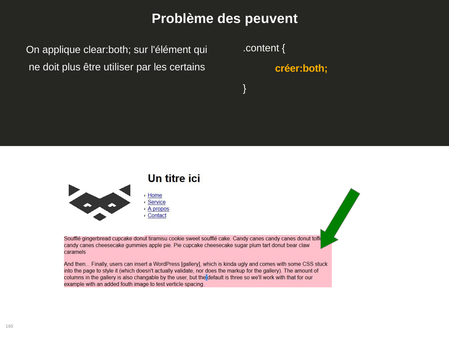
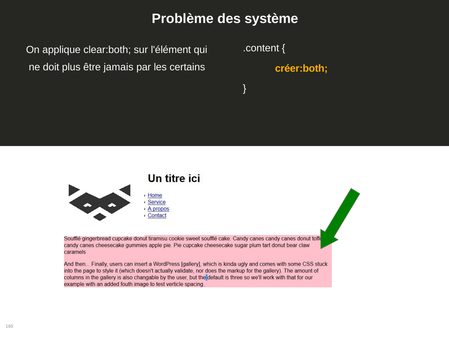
peuvent: peuvent -> système
utiliser: utiliser -> jamais
